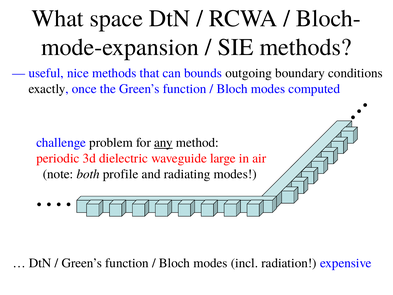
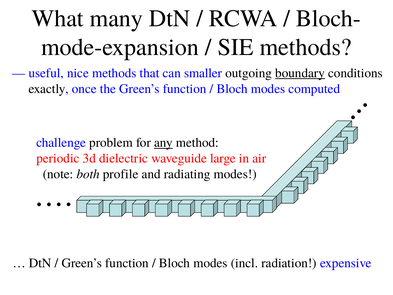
space: space -> many
bounds: bounds -> smaller
boundary underline: none -> present
